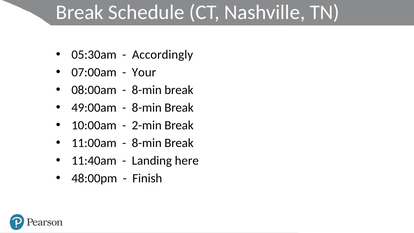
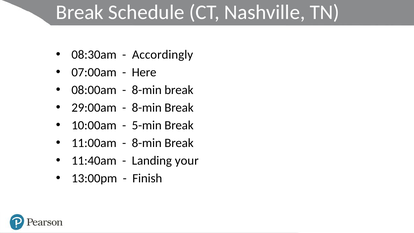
05:30am: 05:30am -> 08:30am
Your: Your -> Here
49:00am: 49:00am -> 29:00am
2-min: 2-min -> 5-min
here: here -> your
48:00pm: 48:00pm -> 13:00pm
